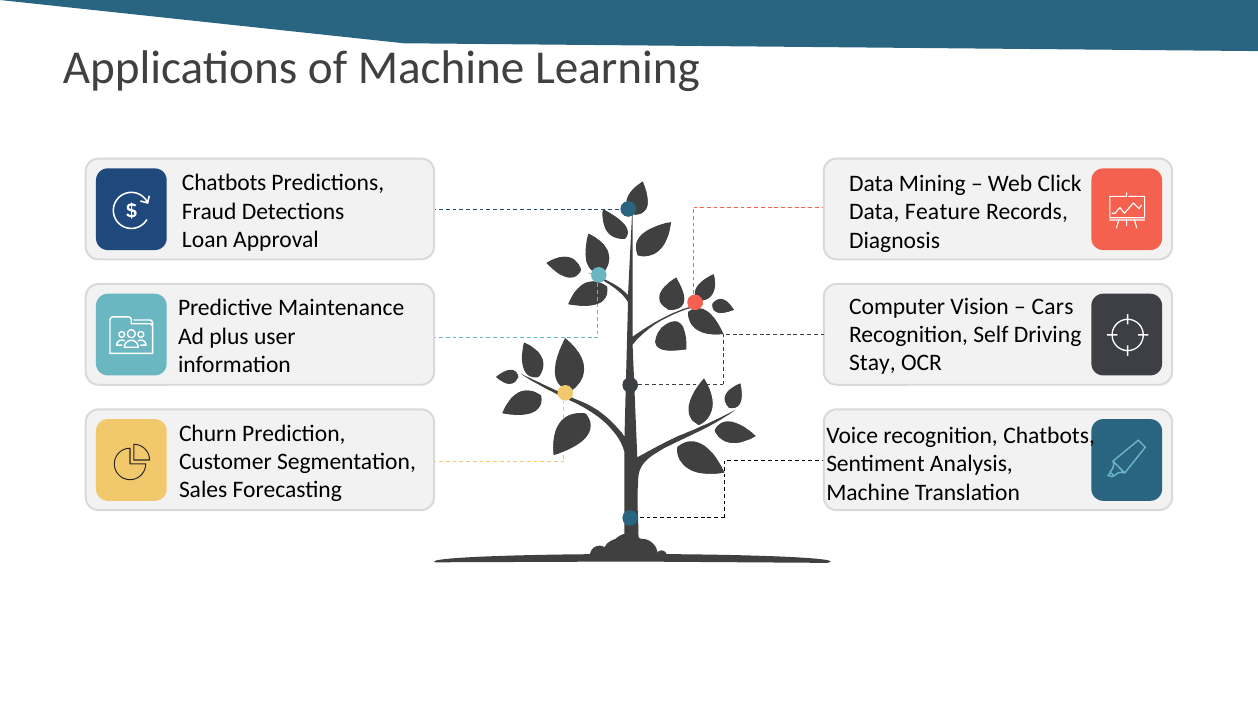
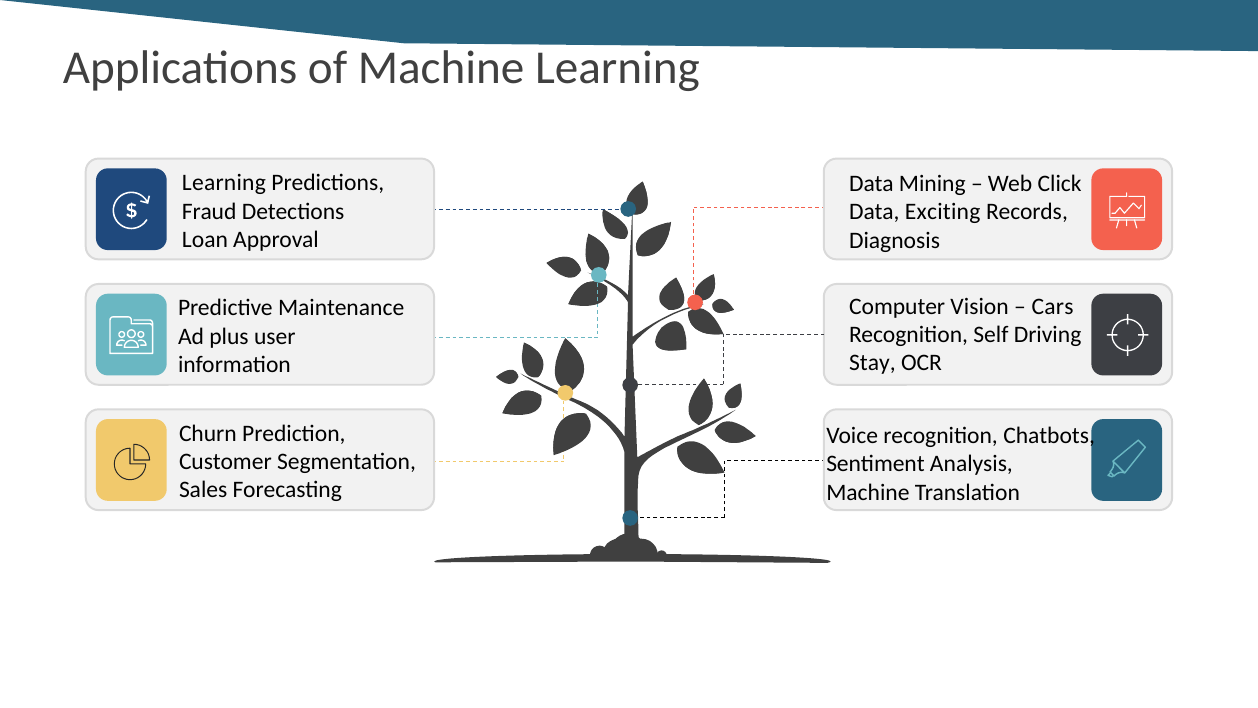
Chatbots at (224, 183): Chatbots -> Learning
Feature: Feature -> Exciting
